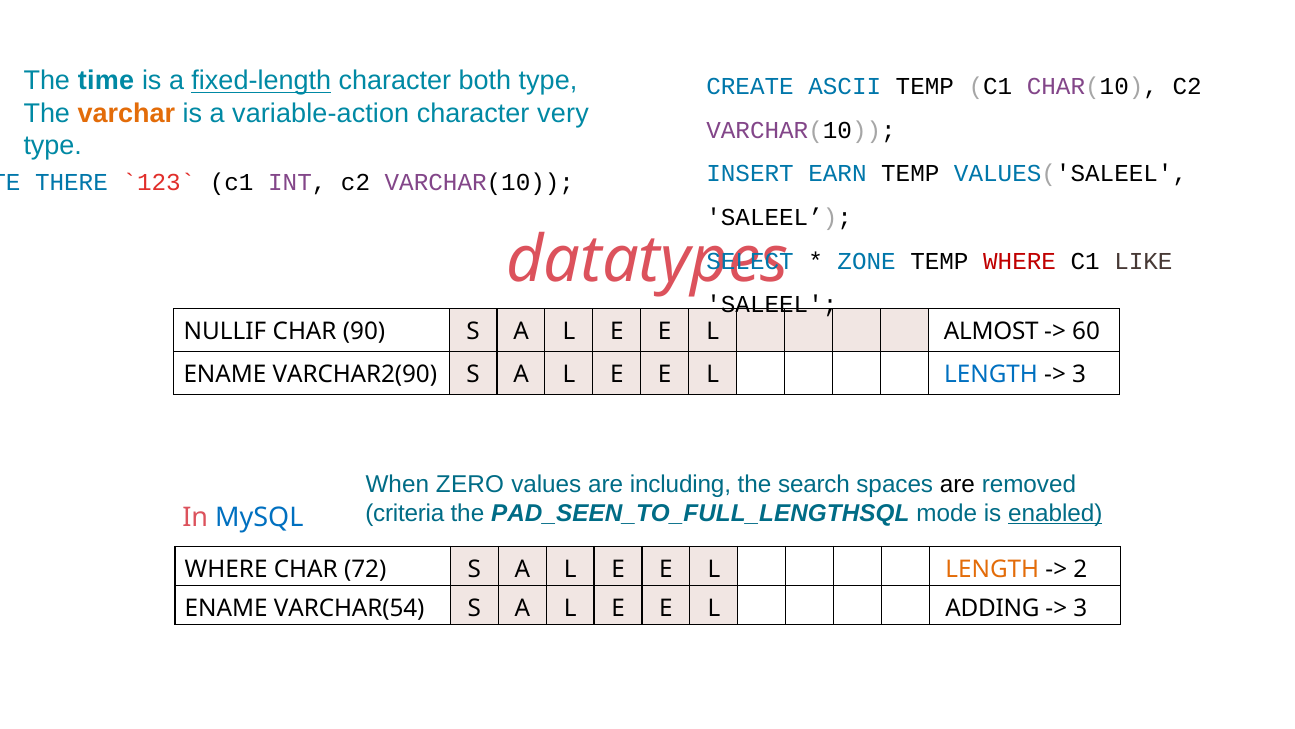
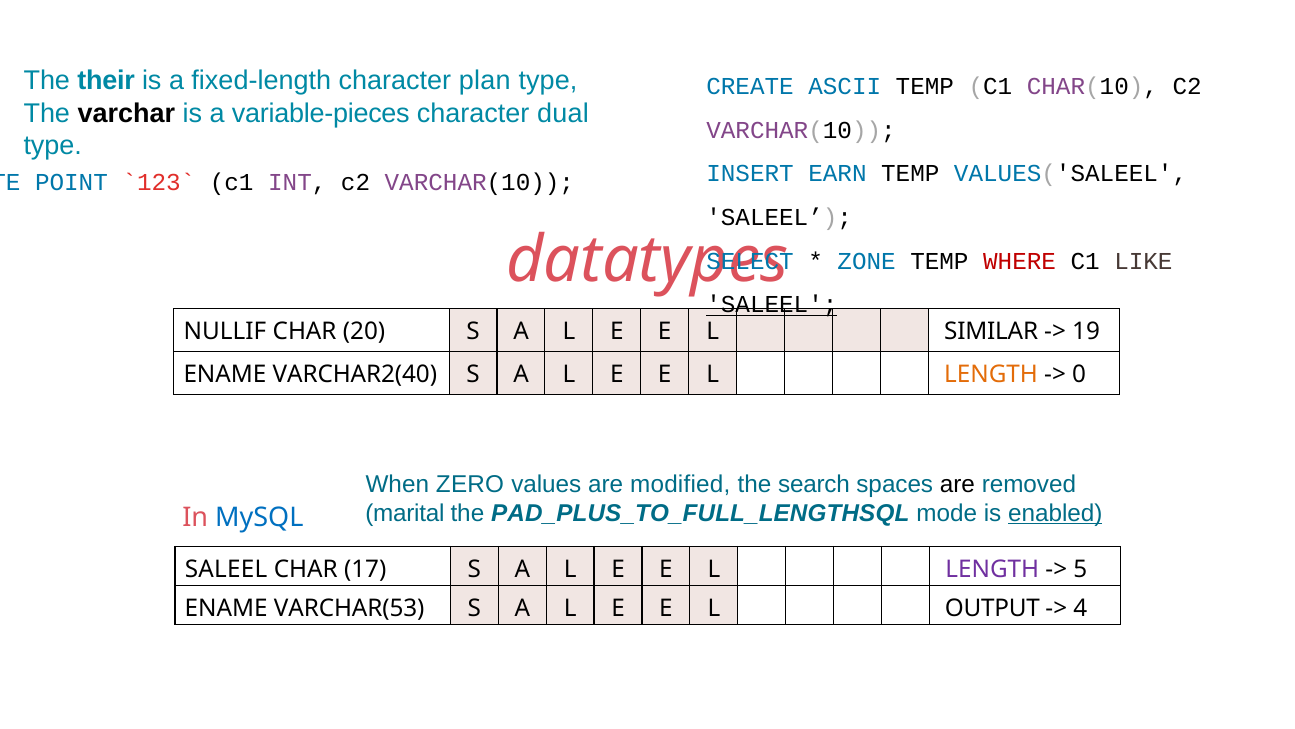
time: time -> their
fixed-length underline: present -> none
both: both -> plan
varchar colour: orange -> black
variable-action: variable-action -> variable-pieces
very: very -> dual
THERE: THERE -> POINT
SALEEL at (772, 305) underline: none -> present
90: 90 -> 20
ALMOST: ALMOST -> SIMILAR
60: 60 -> 19
VARCHAR2(90: VARCHAR2(90 -> VARCHAR2(40
LENGTH at (991, 374) colour: blue -> orange
3 at (1079, 374): 3 -> 0
including: including -> modified
criteria: criteria -> marital
PAD_SEEN_TO_FULL_LENGTHSQL: PAD_SEEN_TO_FULL_LENGTHSQL -> PAD_PLUS_TO_FULL_LENGTHSQL
WHERE at (226, 569): WHERE -> SALEEL
72: 72 -> 17
LENGTH at (992, 569) colour: orange -> purple
2: 2 -> 5
VARCHAR(54: VARCHAR(54 -> VARCHAR(53
ADDING: ADDING -> OUTPUT
3 at (1080, 608): 3 -> 4
